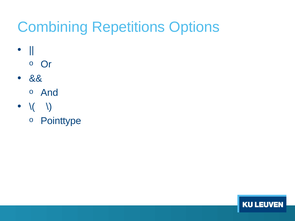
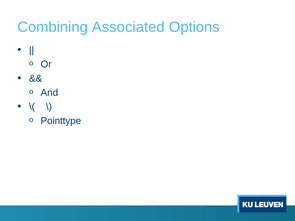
Repetitions: Repetitions -> Associated
